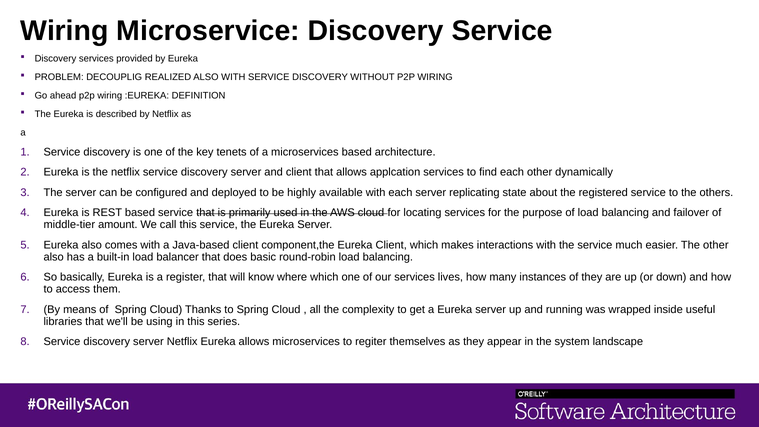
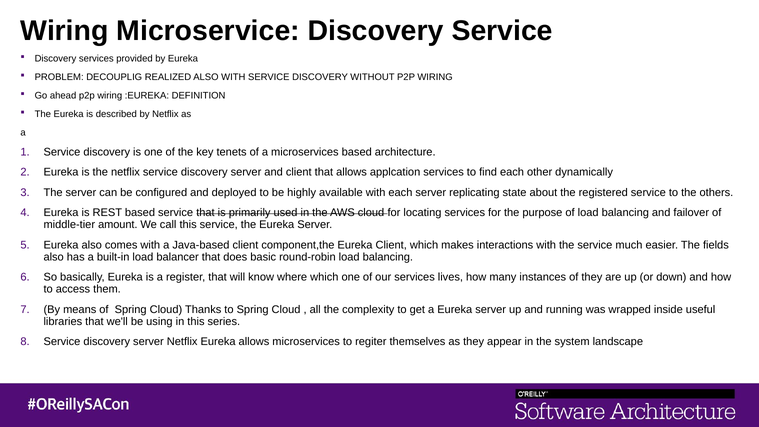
The other: other -> fields
